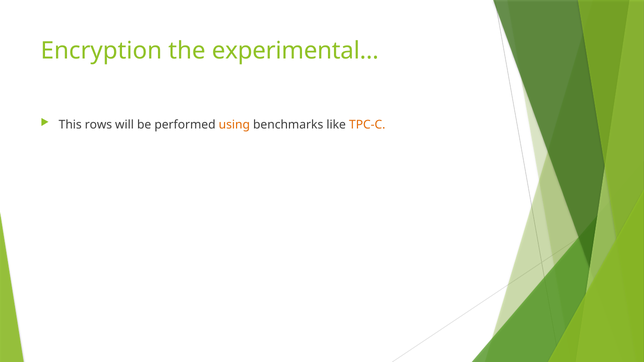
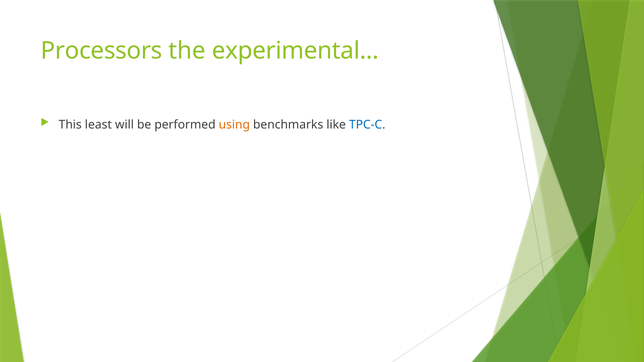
Encryption: Encryption -> Processors
rows: rows -> least
TPC-C colour: orange -> blue
